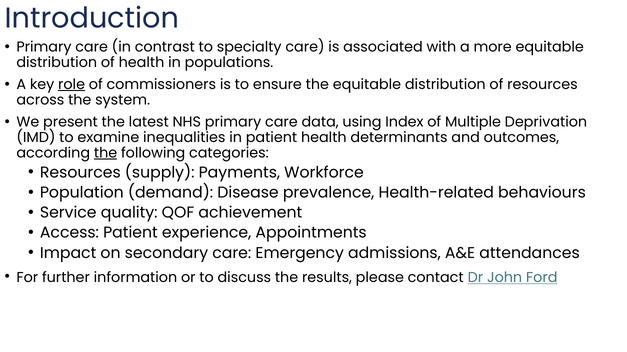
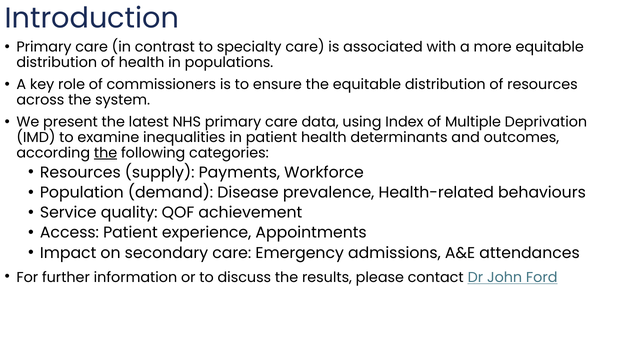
role underline: present -> none
